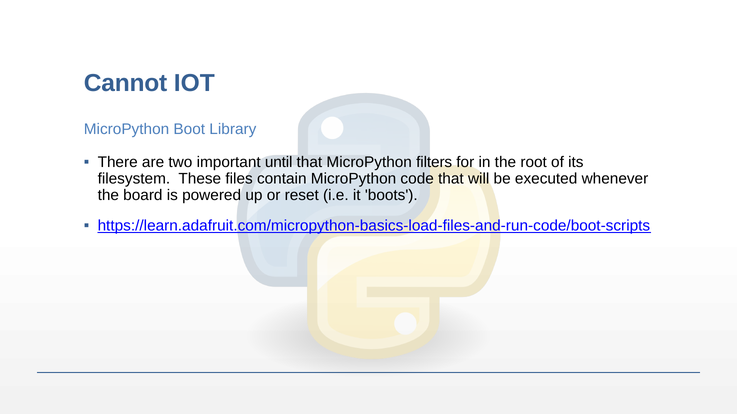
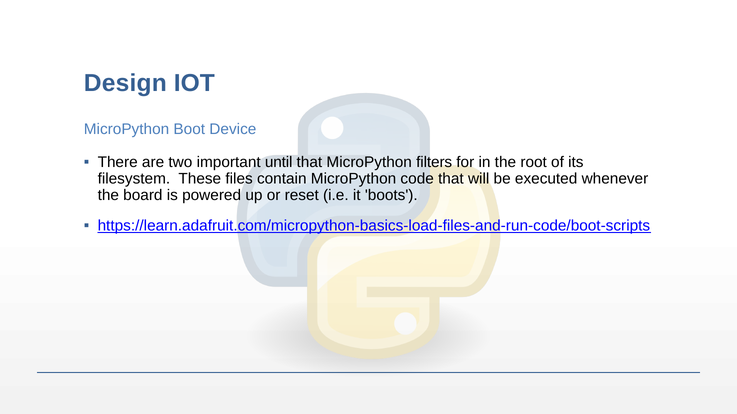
Cannot: Cannot -> Design
Library: Library -> Device
